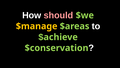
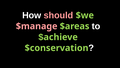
$manage colour: yellow -> pink
